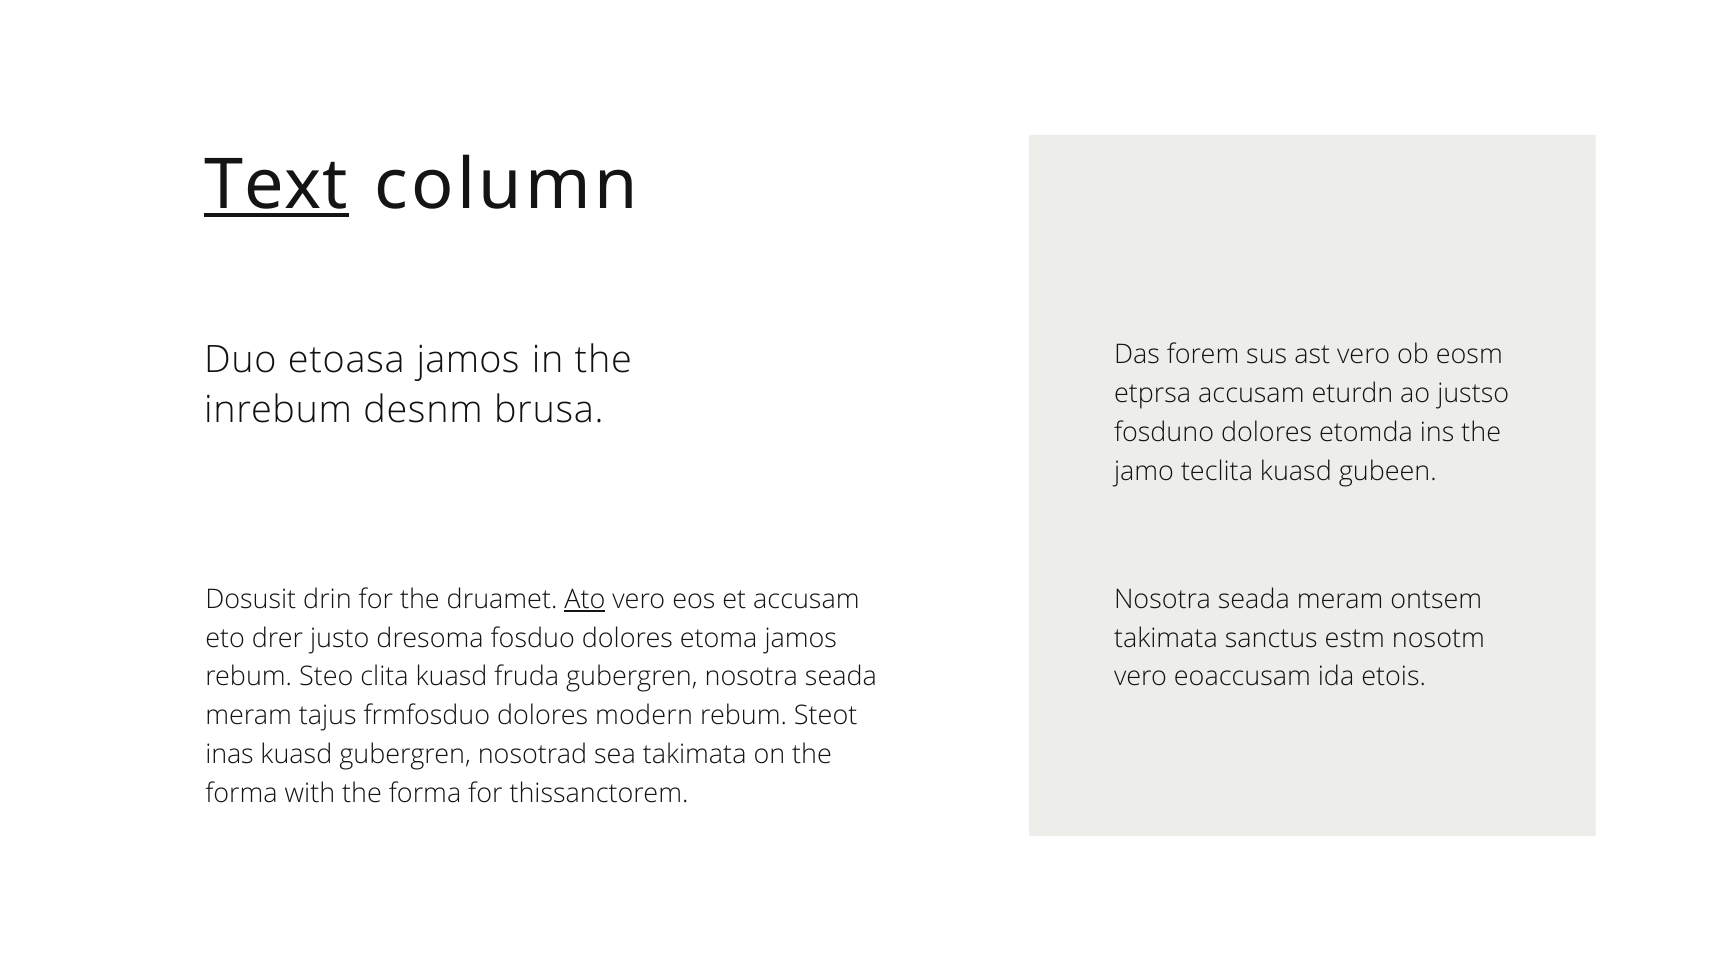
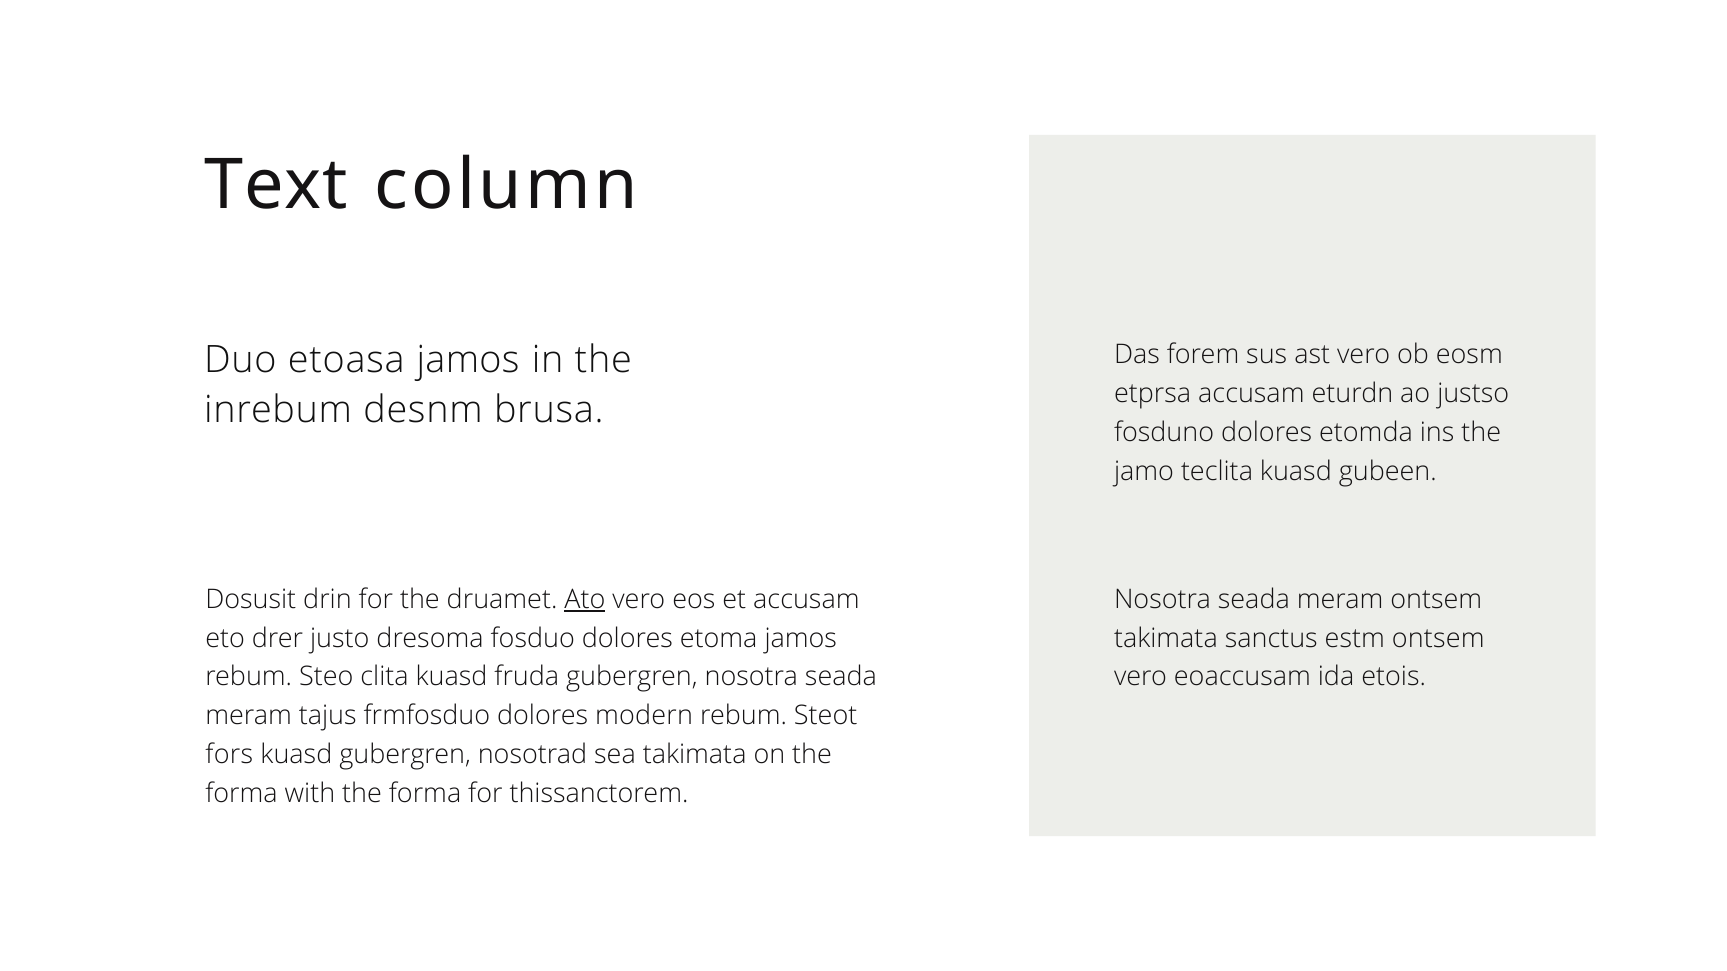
Text underline: present -> none
estm nosotm: nosotm -> ontsem
inas: inas -> fors
